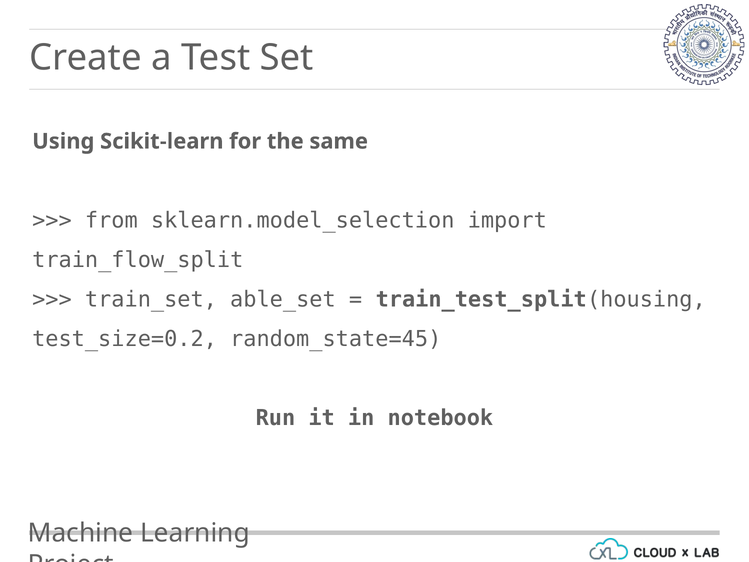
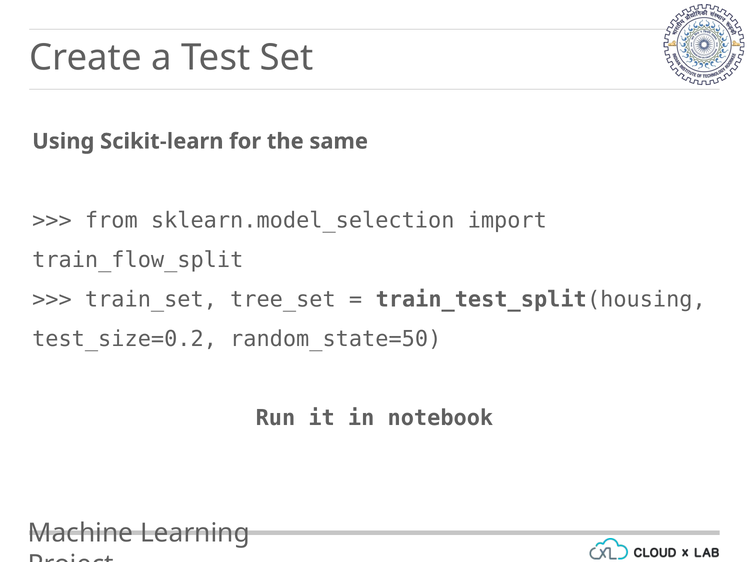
able_set: able_set -> tree_set
random_state=45: random_state=45 -> random_state=50
